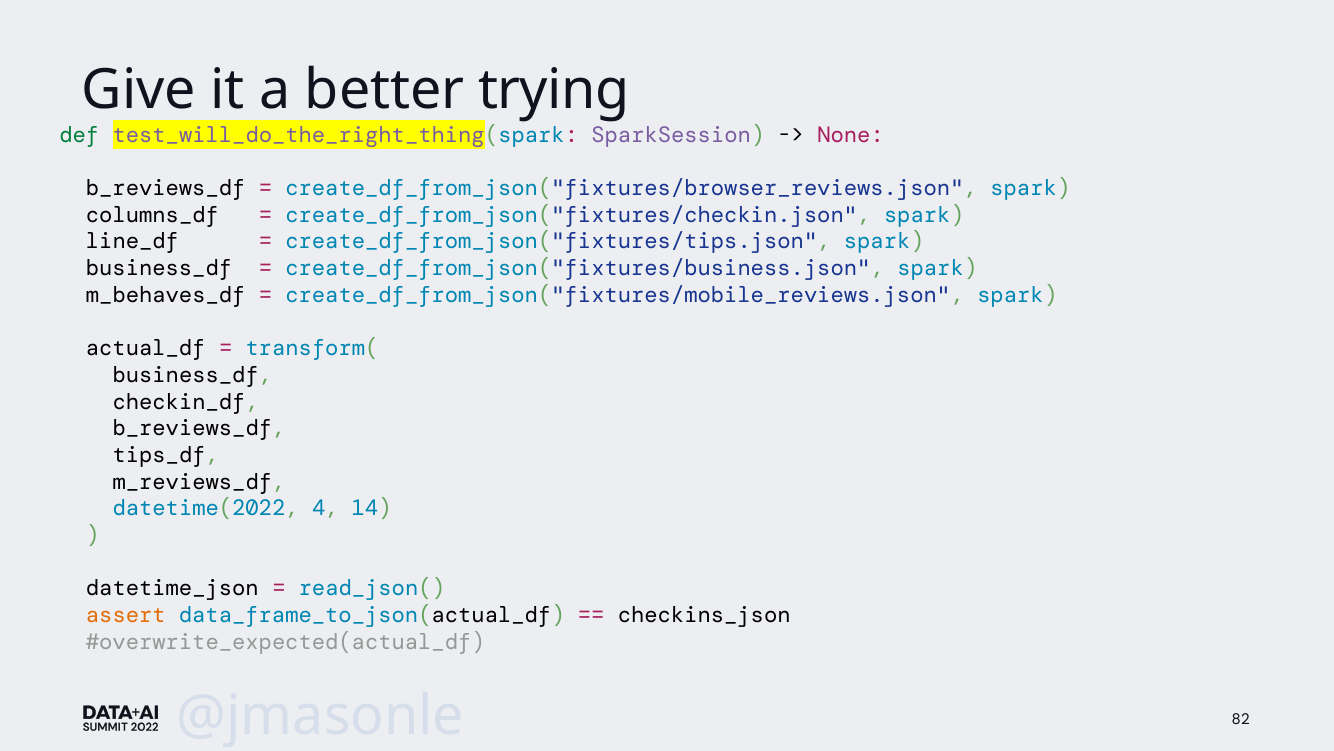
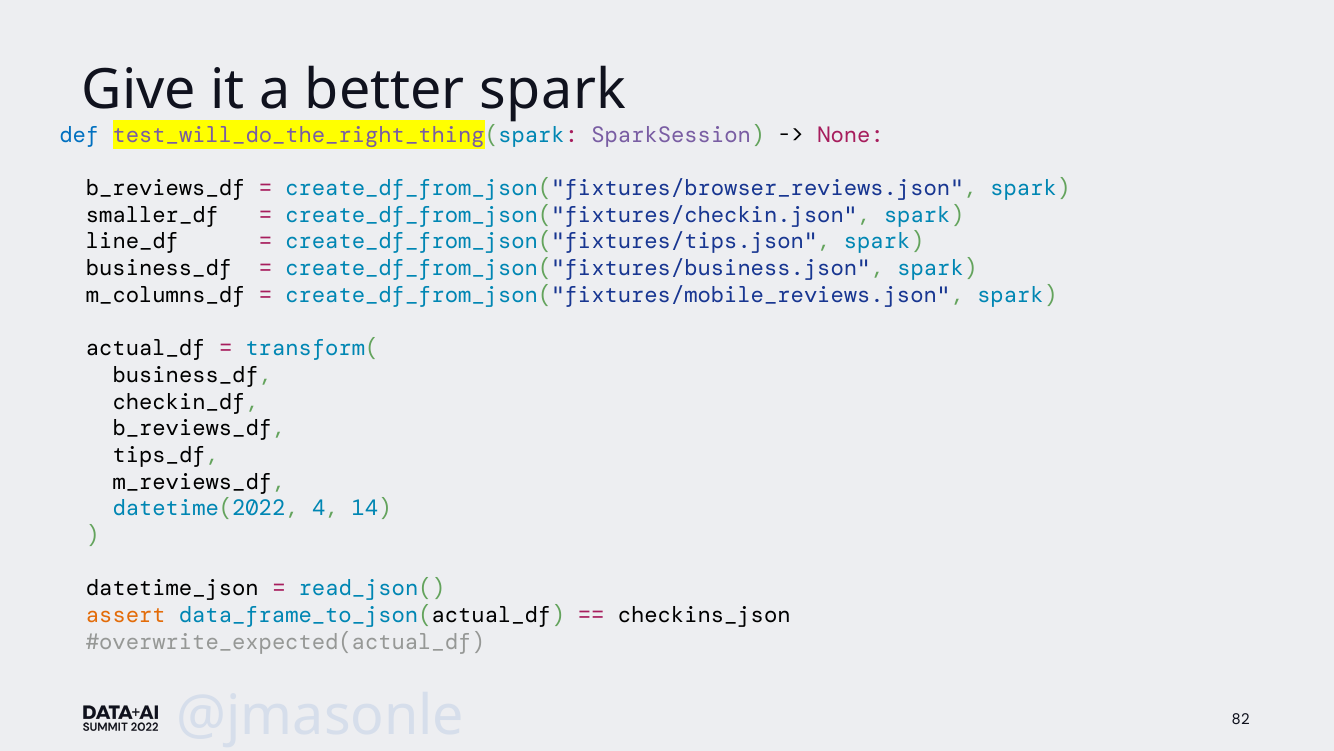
trying at (554, 90): trying -> spark
def colour: green -> blue
columns_df: columns_df -> smaller_df
m_behaves_df: m_behaves_df -> m_columns_df
